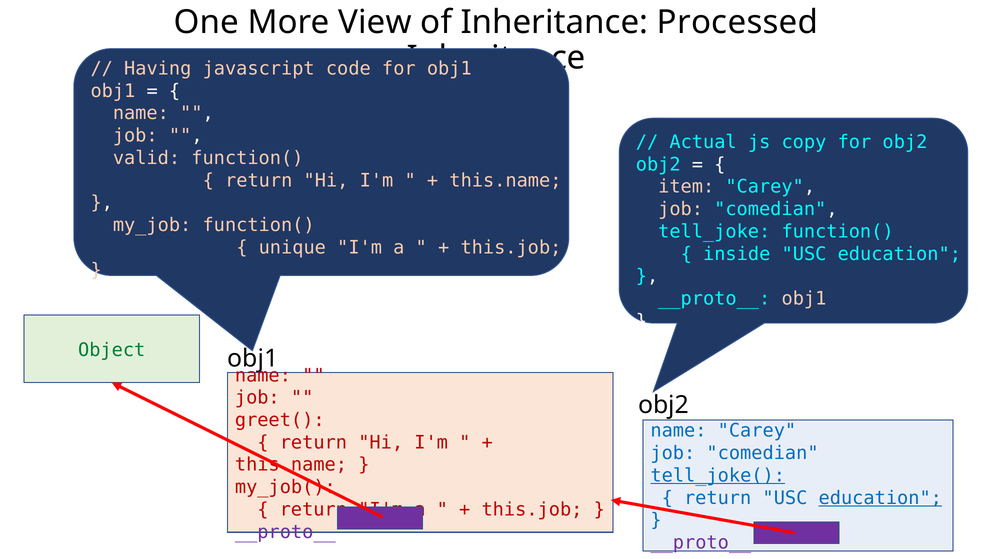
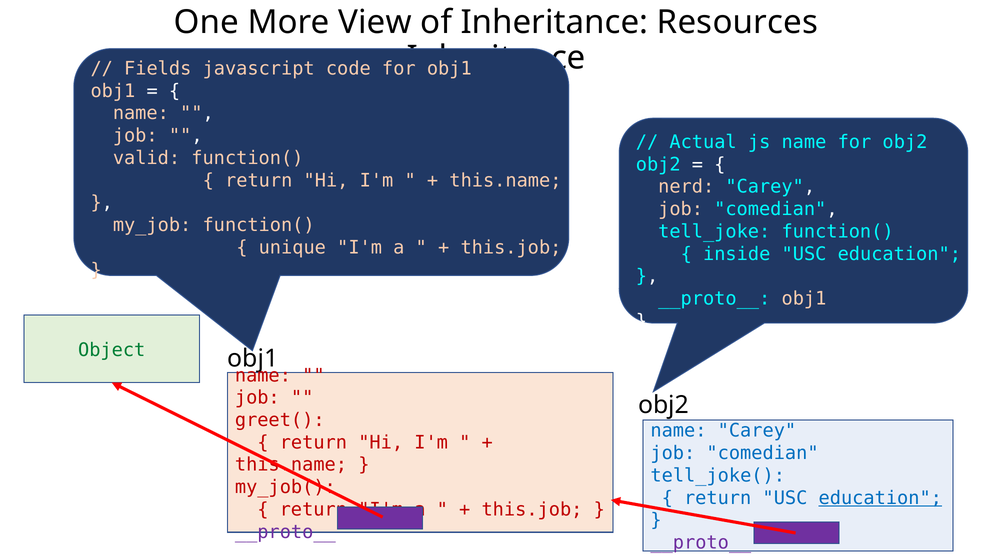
Processed: Processed -> Resources
Having: Having -> Fields
js copy: copy -> name
item: item -> nerd
tell_joke( underline: present -> none
